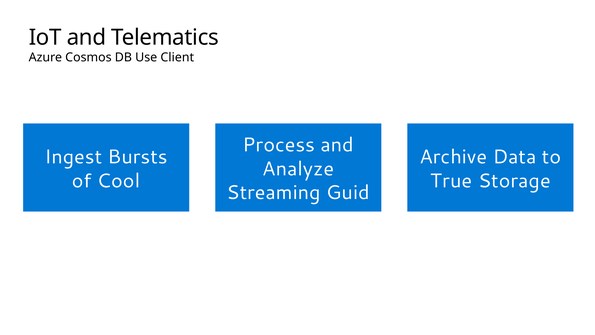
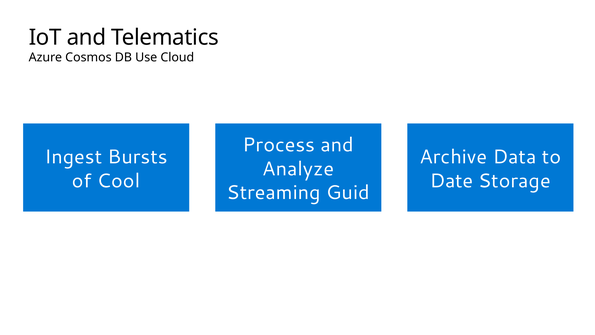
Client: Client -> Cloud
True: True -> Date
